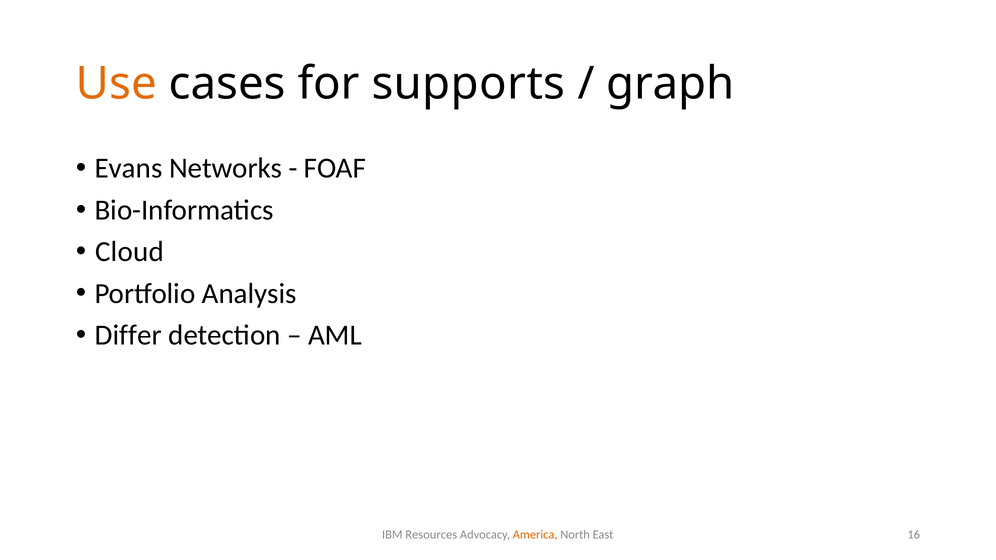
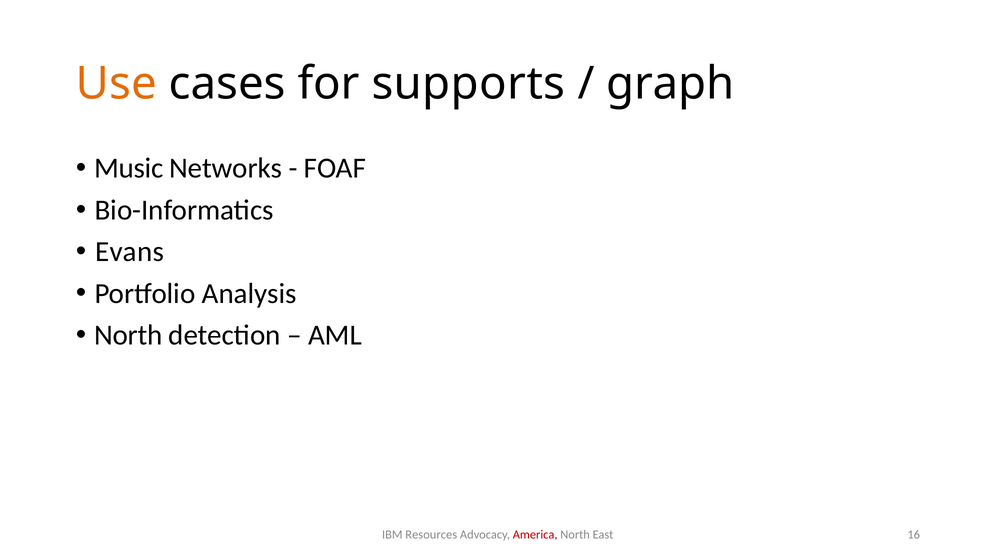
Evans: Evans -> Music
Cloud: Cloud -> Evans
Differ at (128, 335): Differ -> North
America colour: orange -> red
